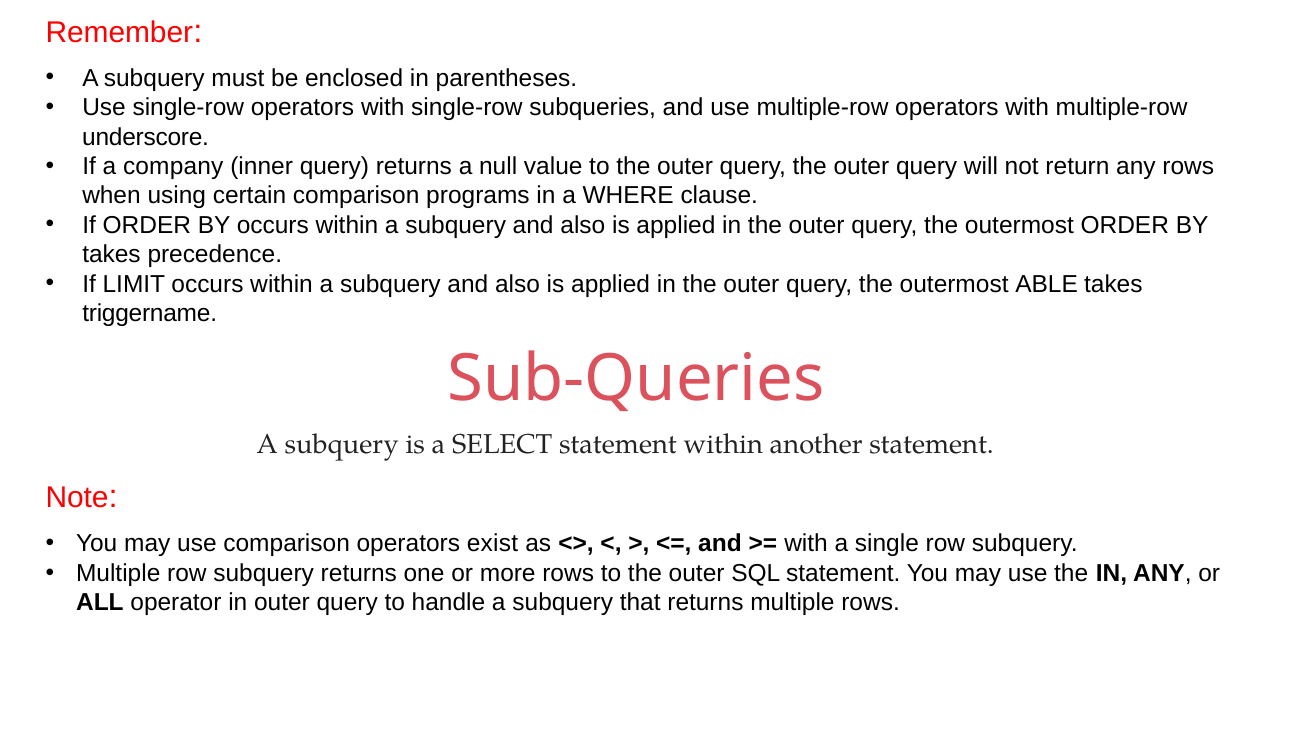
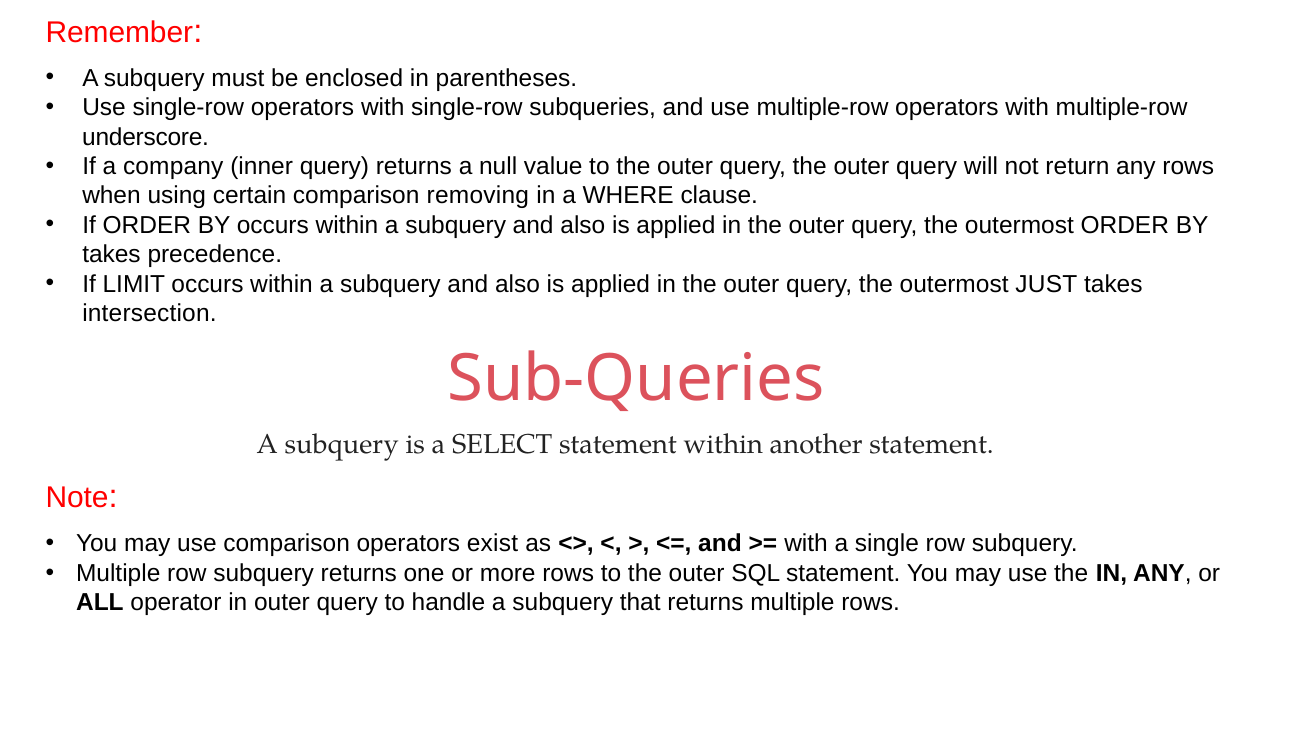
programs: programs -> removing
ABLE: ABLE -> JUST
triggername: triggername -> intersection
